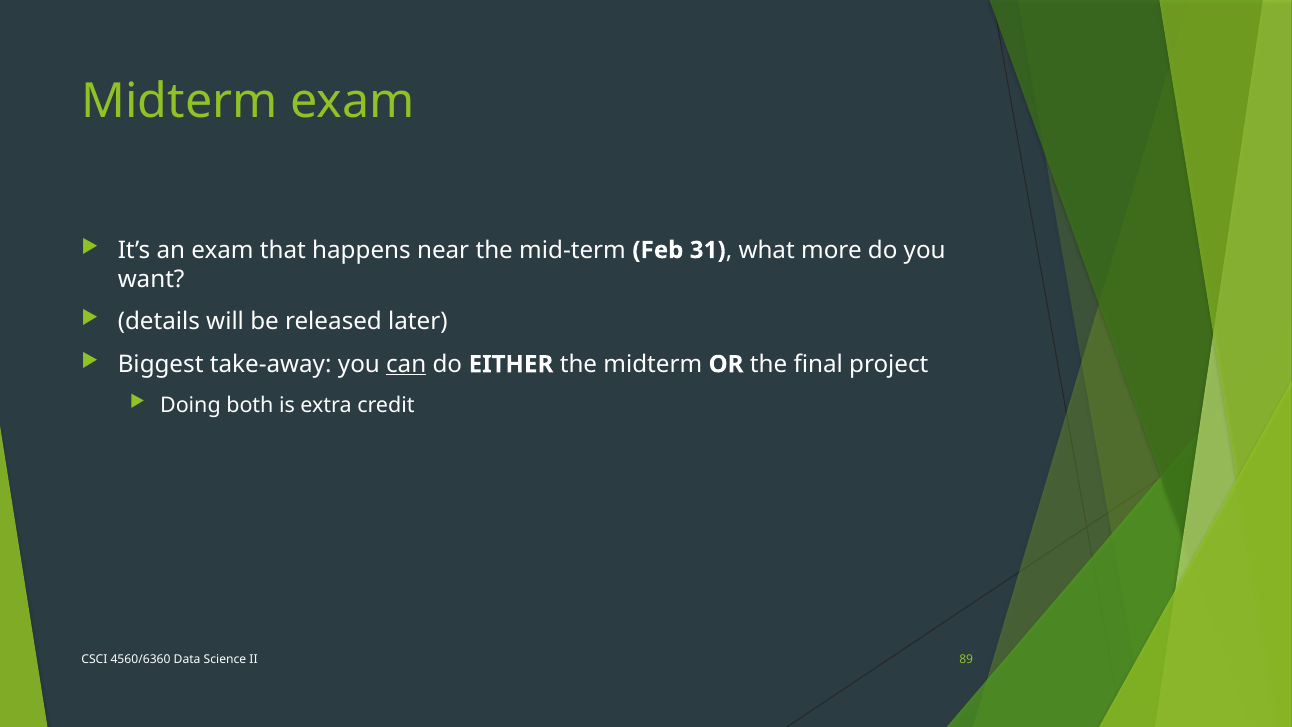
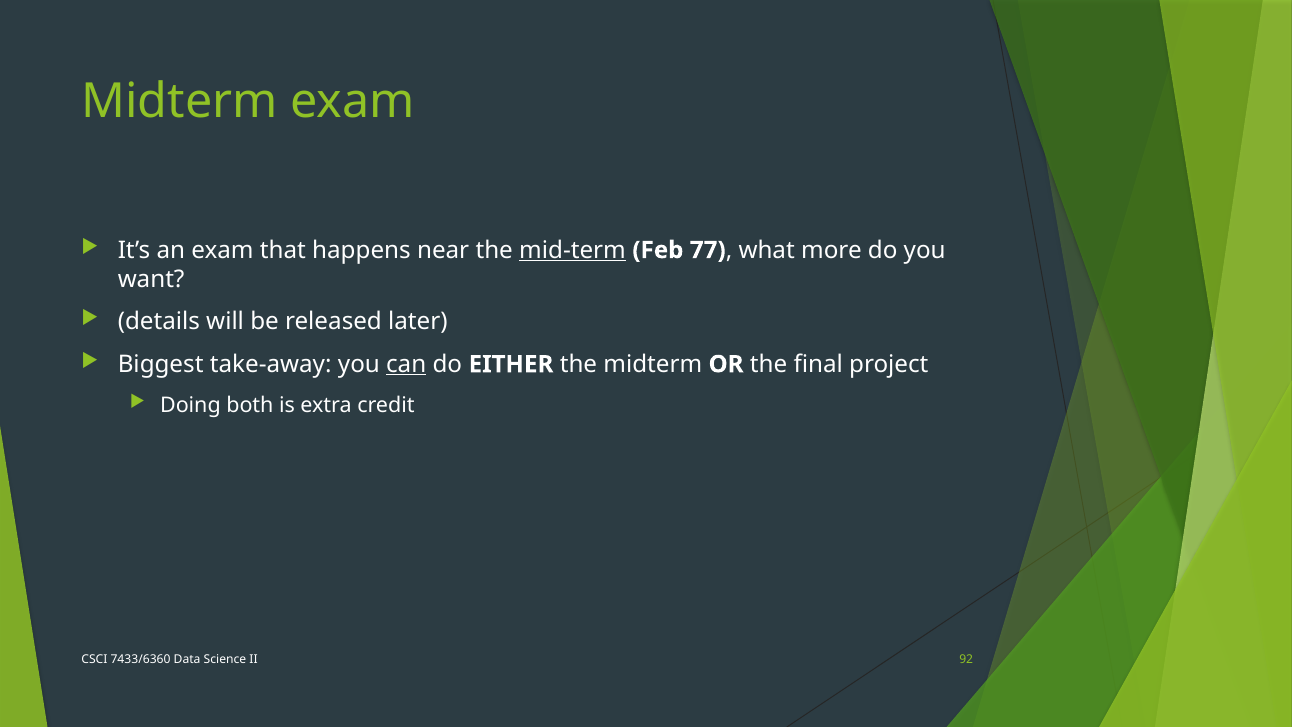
mid-term underline: none -> present
31: 31 -> 77
4560/6360: 4560/6360 -> 7433/6360
89: 89 -> 92
